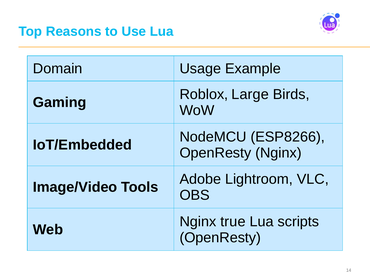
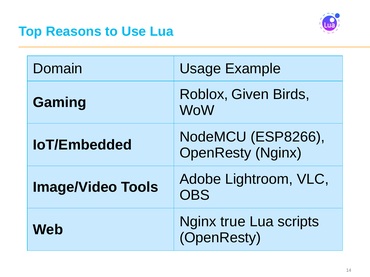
Large: Large -> Given
